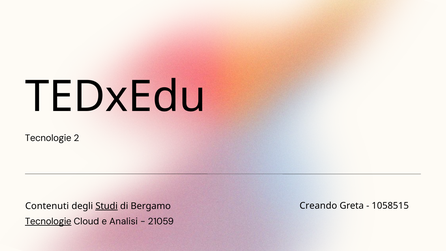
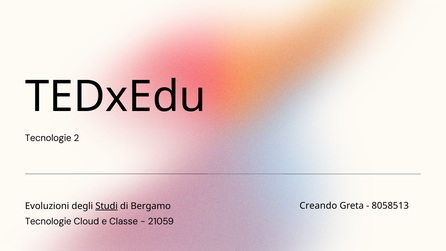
Contenuti: Contenuti -> Evoluzioni
1058515: 1058515 -> 8058513
Tecnologie at (48, 221) underline: present -> none
Analisi: Analisi -> Classe
